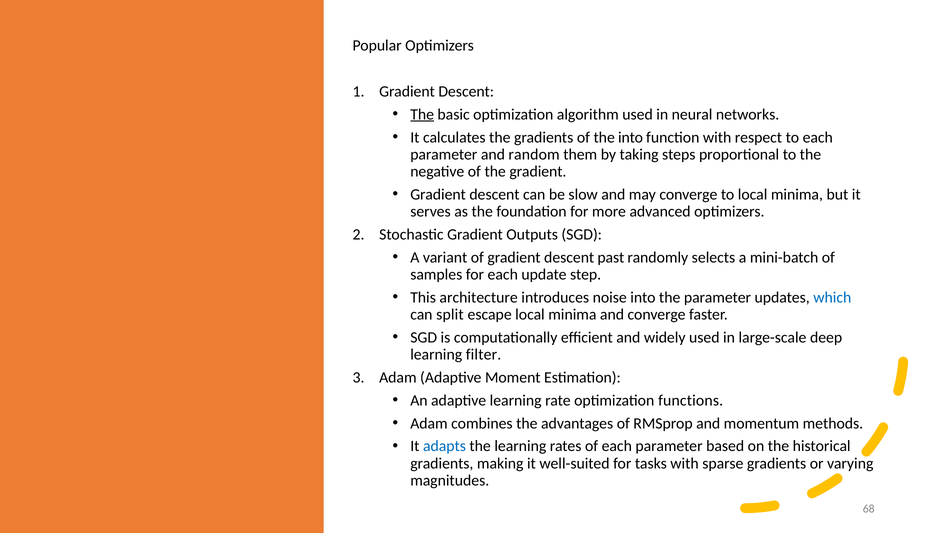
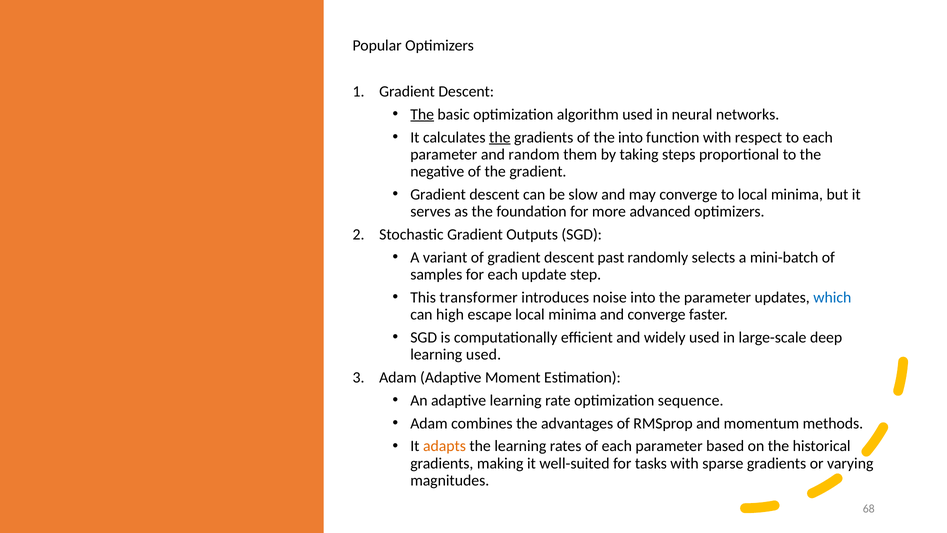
the at (500, 137) underline: none -> present
architecture: architecture -> transformer
split: split -> high
learning filter: filter -> used
functions: functions -> sequence
adapts colour: blue -> orange
